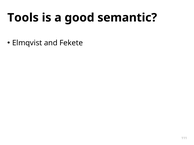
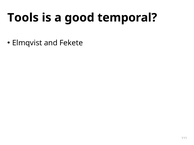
semantic: semantic -> temporal
